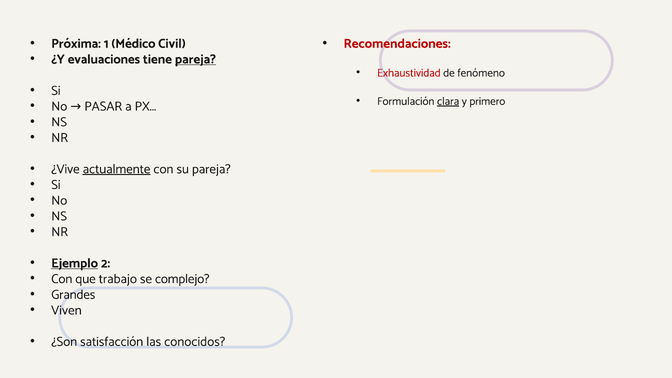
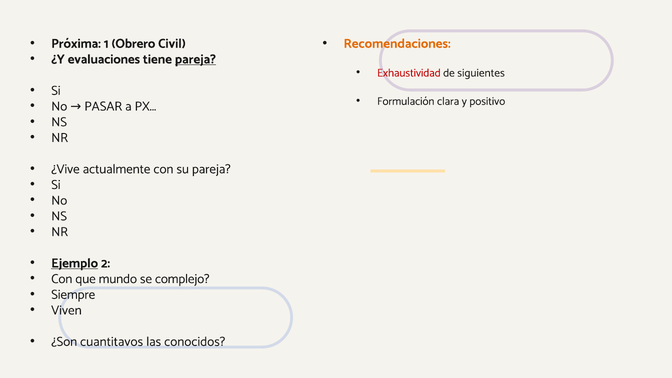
Médico: Médico -> Obrero
Recomendaciones colour: red -> orange
fenómeno: fenómeno -> siguientes
clara underline: present -> none
primero: primero -> positivo
actualmente underline: present -> none
trabajo: trabajo -> mundo
Grandes: Grandes -> Siempre
satisfacción: satisfacción -> cuantitavos
